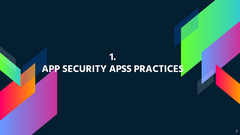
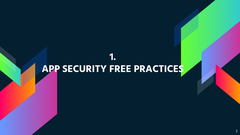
APSS: APSS -> FREE
